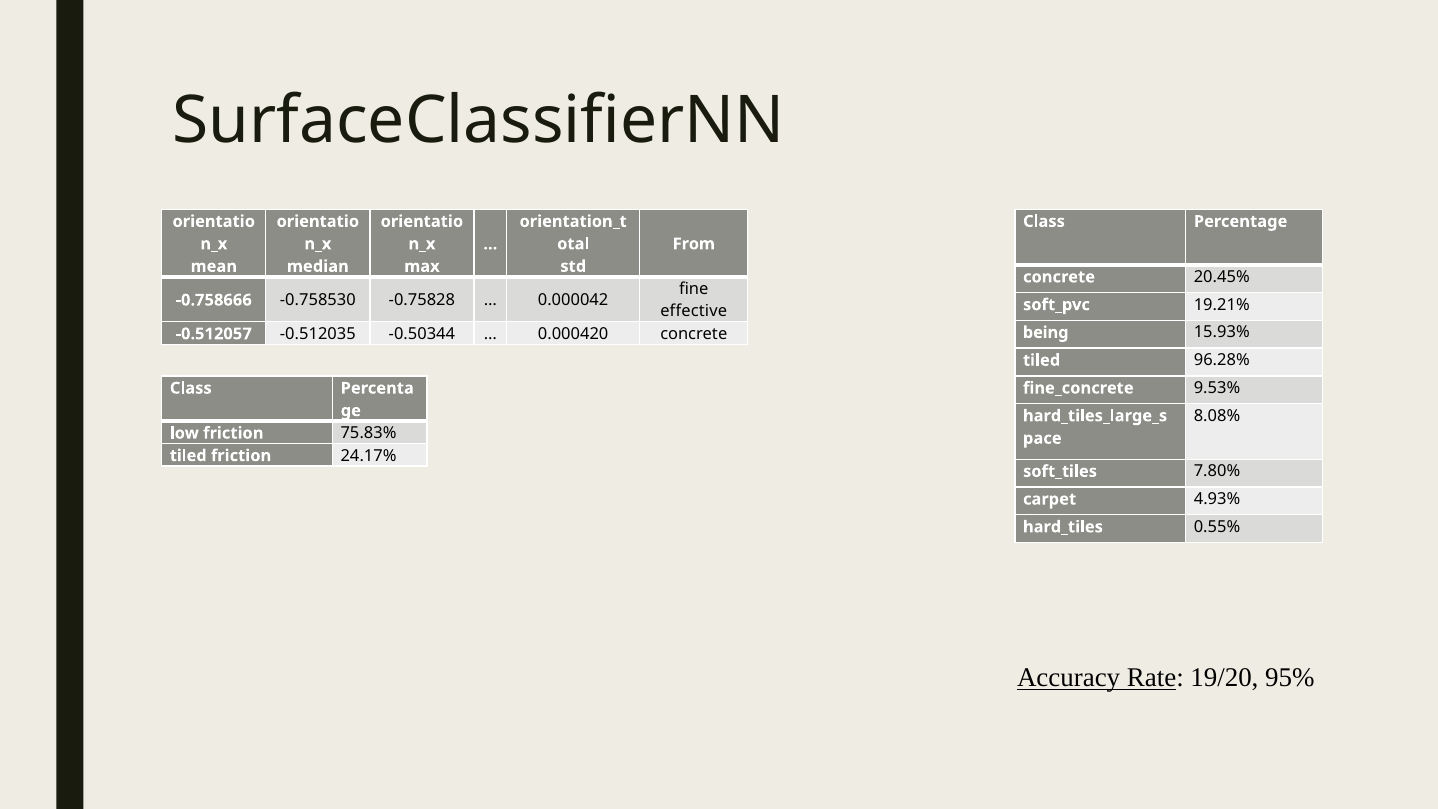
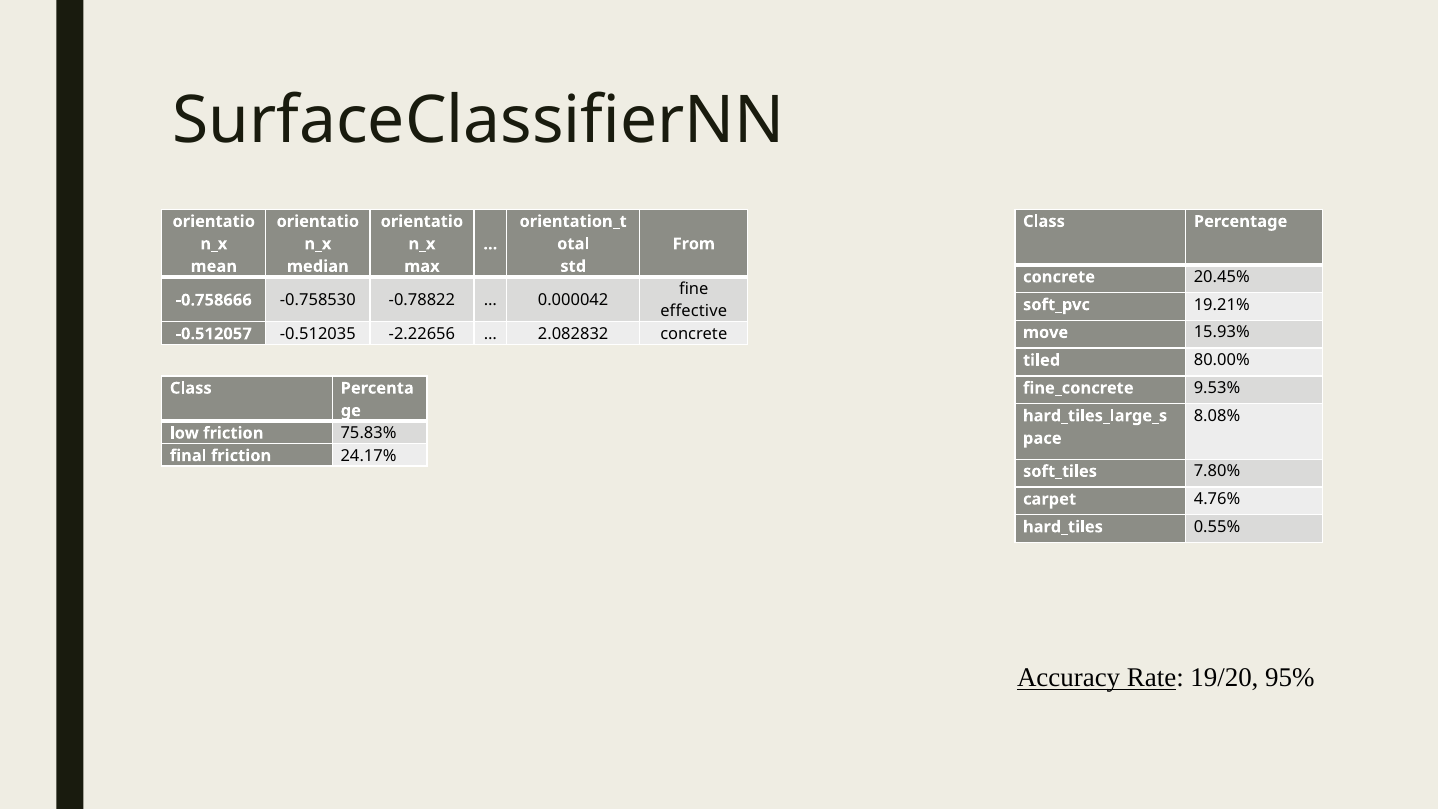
-0.75828: -0.75828 -> -0.78822
being: being -> move
-0.50344: -0.50344 -> -2.22656
0.000420: 0.000420 -> 2.082832
96.28%: 96.28% -> 80.00%
tiled at (188, 456): tiled -> final
4.93%: 4.93% -> 4.76%
